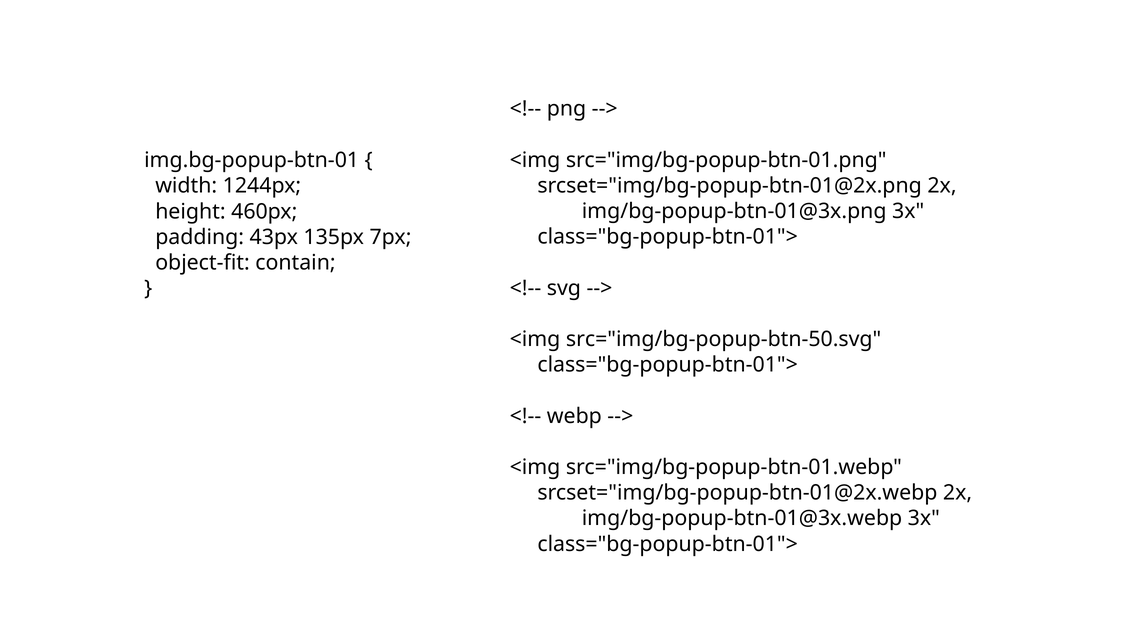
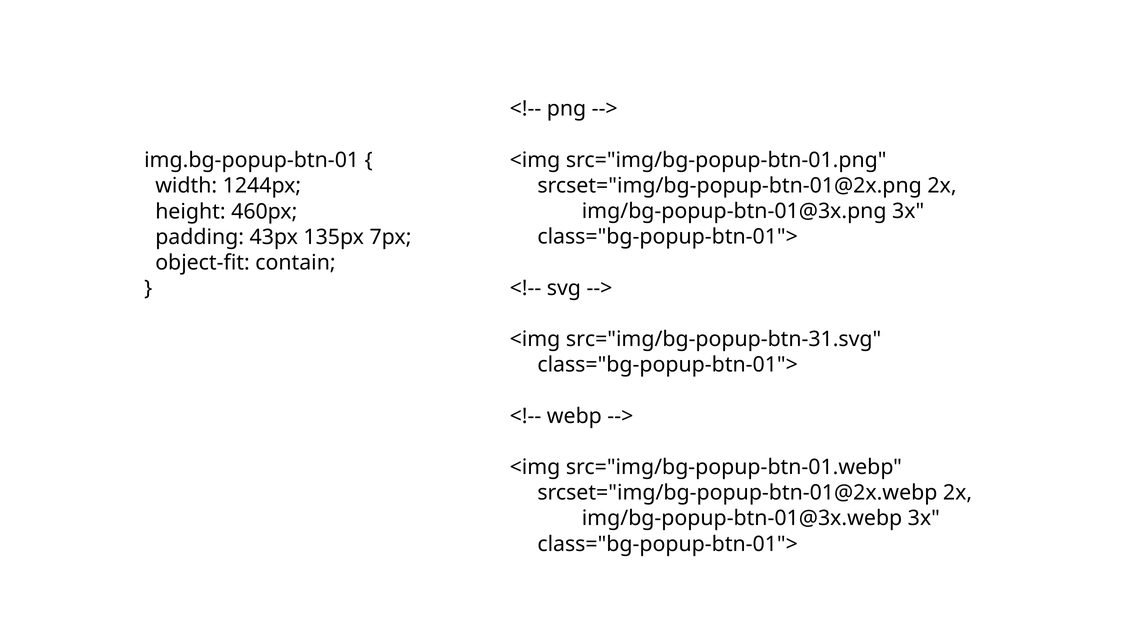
src="img/bg-popup-btn-50.svg: src="img/bg-popup-btn-50.svg -> src="img/bg-popup-btn-31.svg
